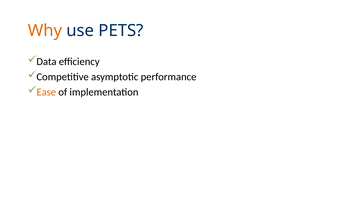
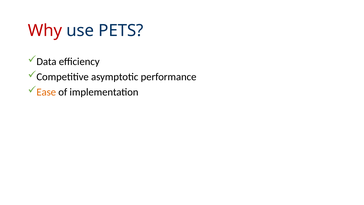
Why colour: orange -> red
